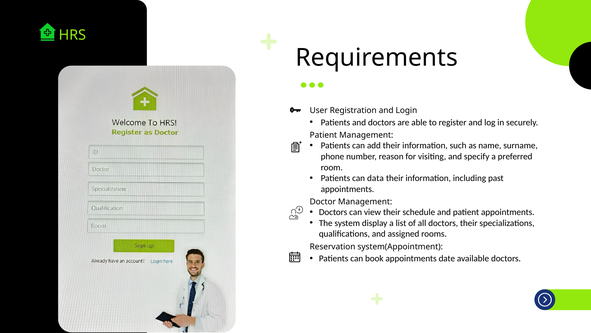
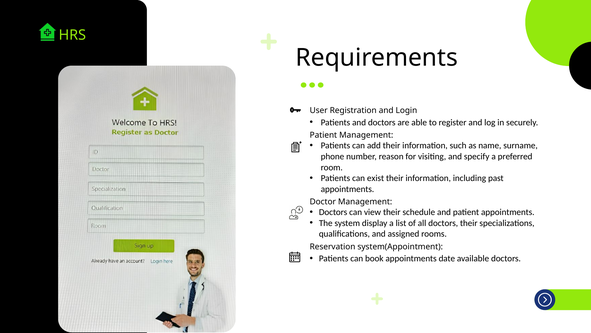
data: data -> exist
